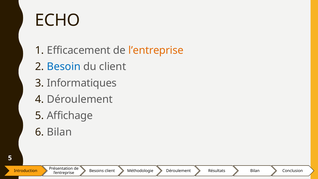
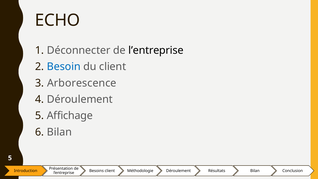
Efficacement: Efficacement -> Déconnecter
l’entreprise at (156, 50) colour: orange -> black
Informatiques: Informatiques -> Arborescence
